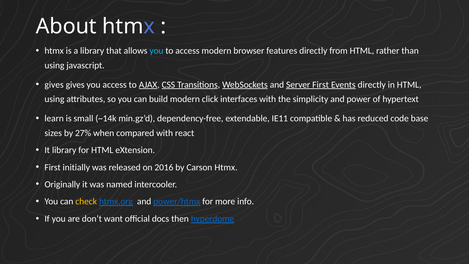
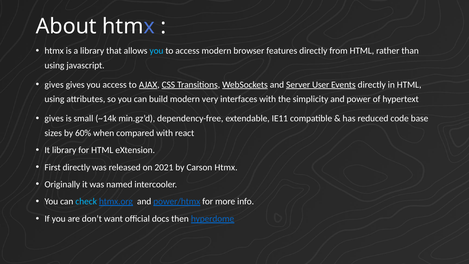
Server First: First -> User
click: click -> very
learn at (54, 118): learn -> gives
27%: 27% -> 60%
First initially: initially -> directly
2016: 2016 -> 2021
check colour: yellow -> light blue
